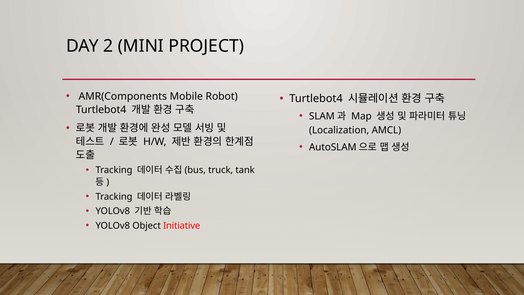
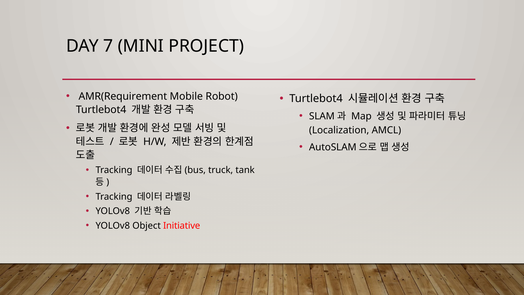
2: 2 -> 7
AMR(Components: AMR(Components -> AMR(Requirement
